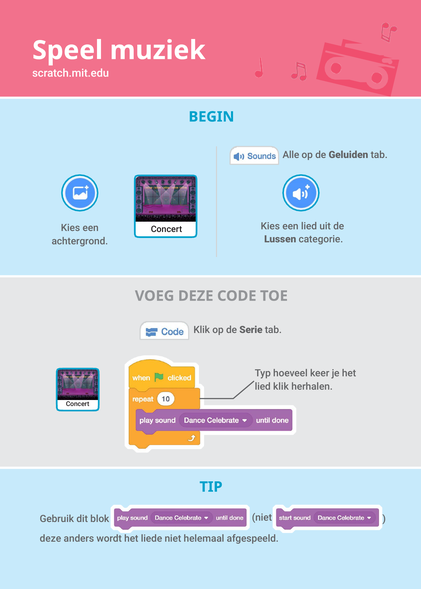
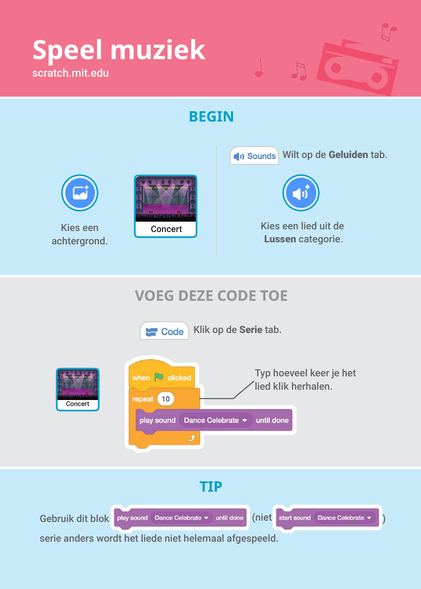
Alle: Alle -> Wilt
deze at (50, 539): deze -> serie
